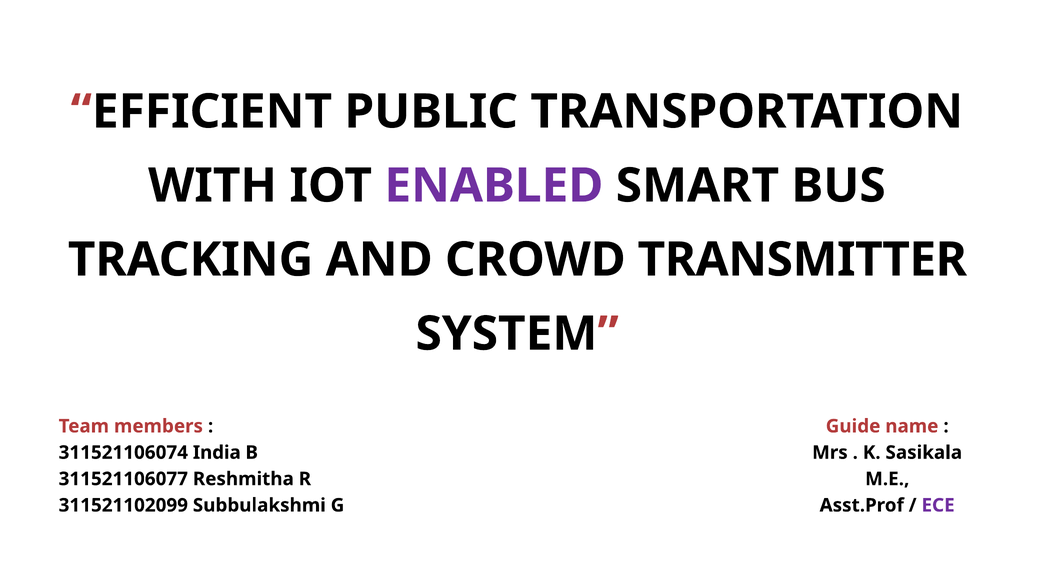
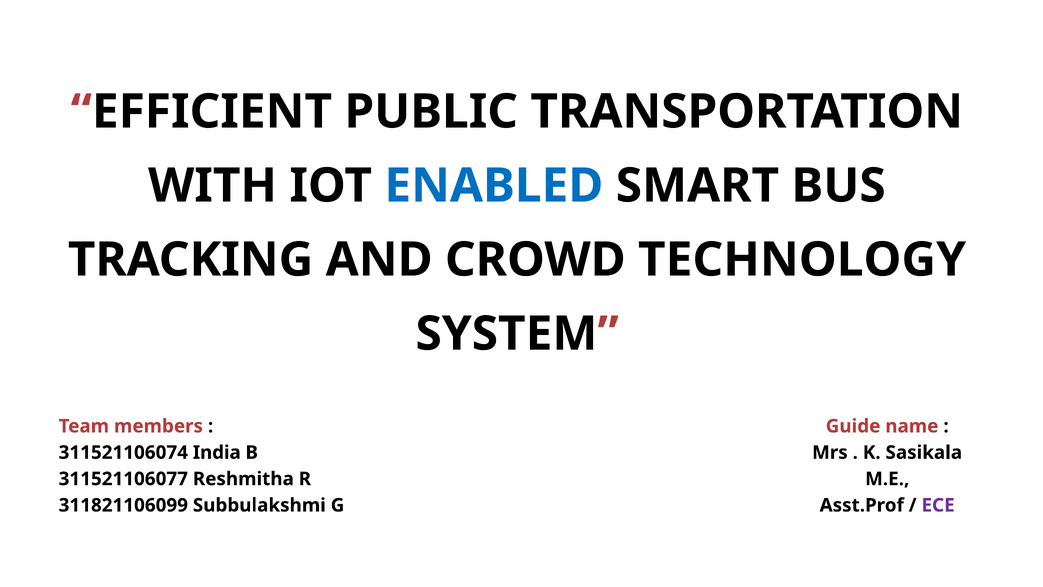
ENABLED colour: purple -> blue
TRANSMITTER: TRANSMITTER -> TECHNOLOGY
311521102099: 311521102099 -> 311821106099
